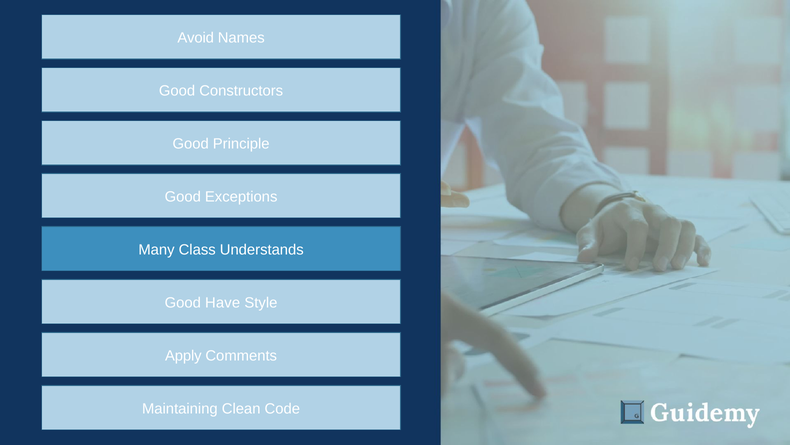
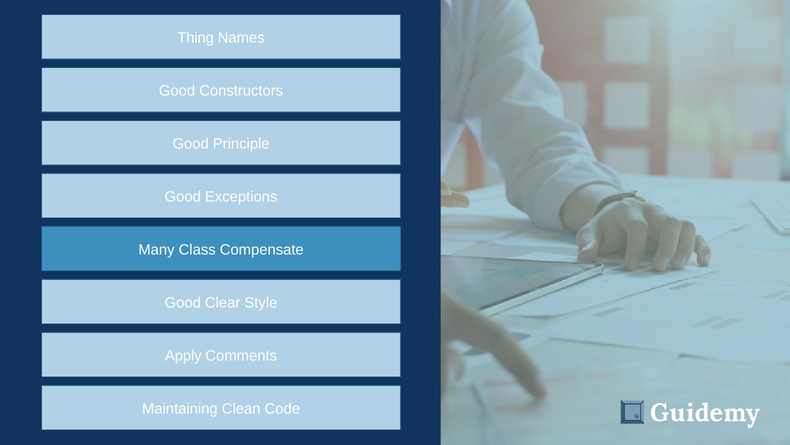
Avoid: Avoid -> Thing
Understands: Understands -> Compensate
Have: Have -> Clear
